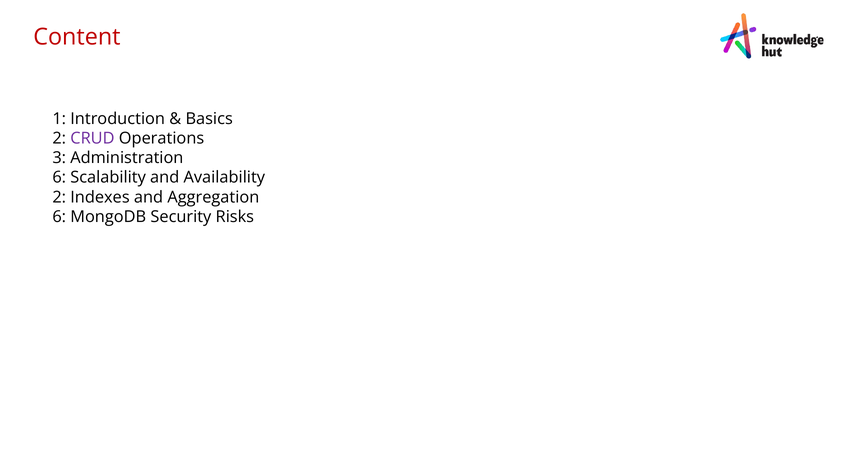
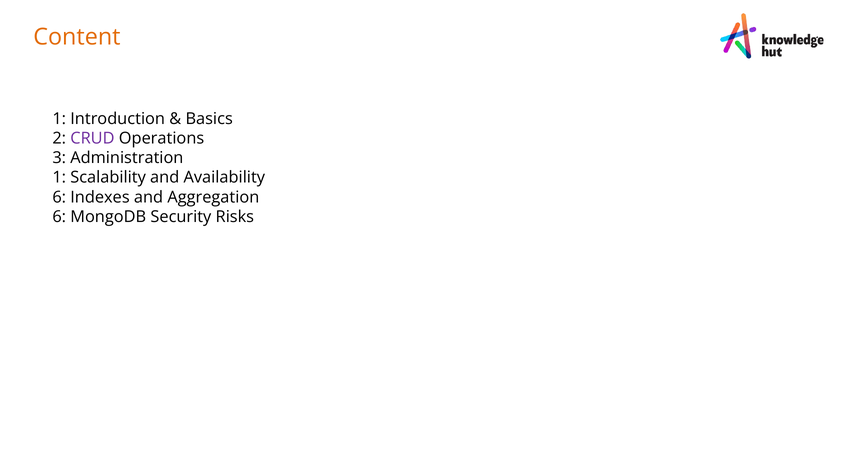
Content colour: red -> orange
6 at (59, 178): 6 -> 1
2 at (59, 197): 2 -> 6
